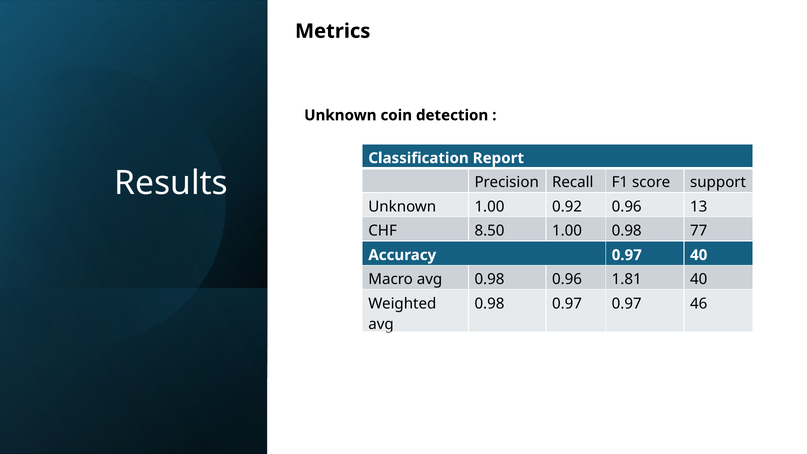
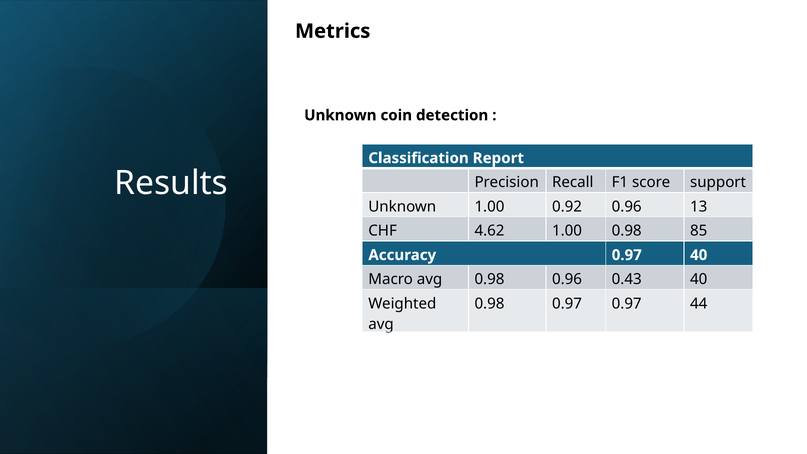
8.50: 8.50 -> 4.62
77: 77 -> 85
1.81: 1.81 -> 0.43
46: 46 -> 44
